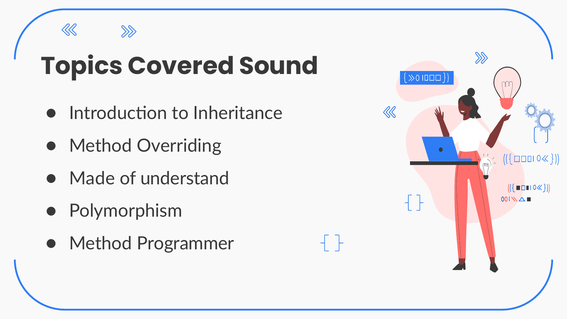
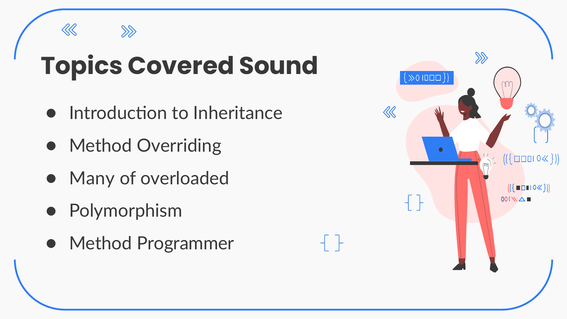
Made: Made -> Many
understand: understand -> overloaded
